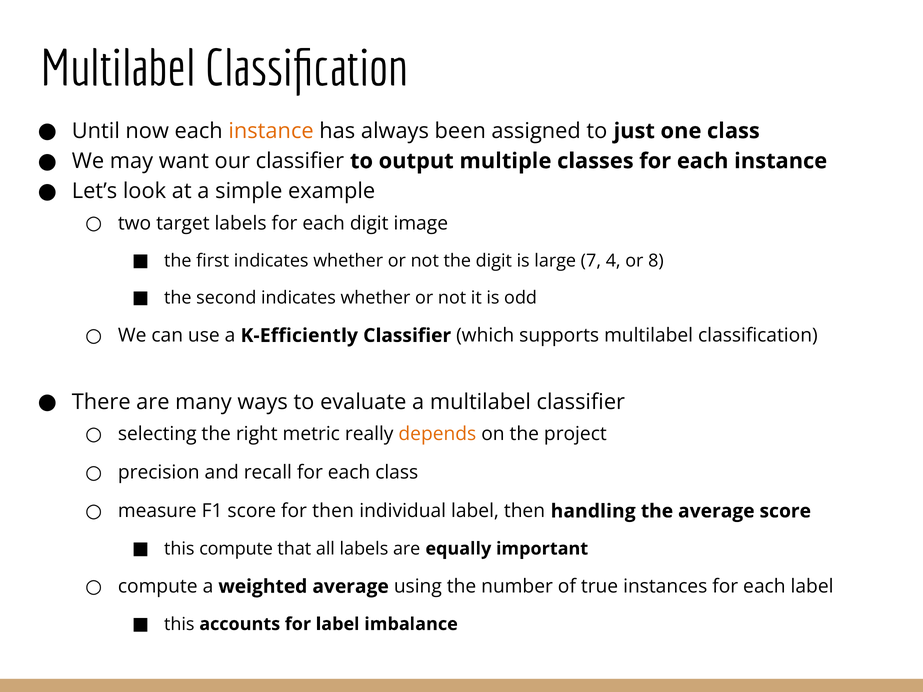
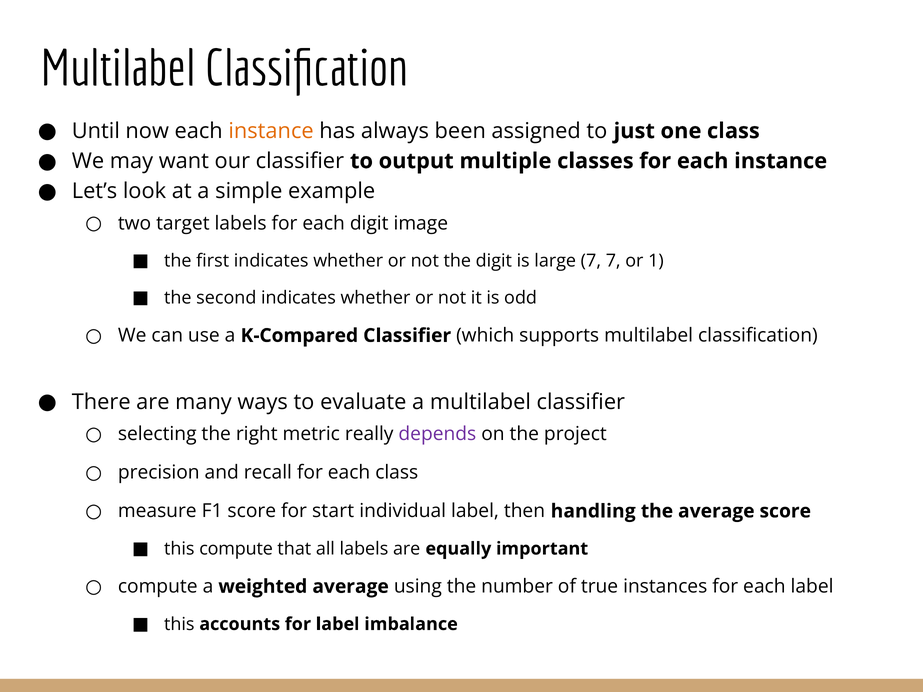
7 4: 4 -> 7
8: 8 -> 1
K-Efficiently: K-Efficiently -> K-Compared
depends colour: orange -> purple
for then: then -> start
